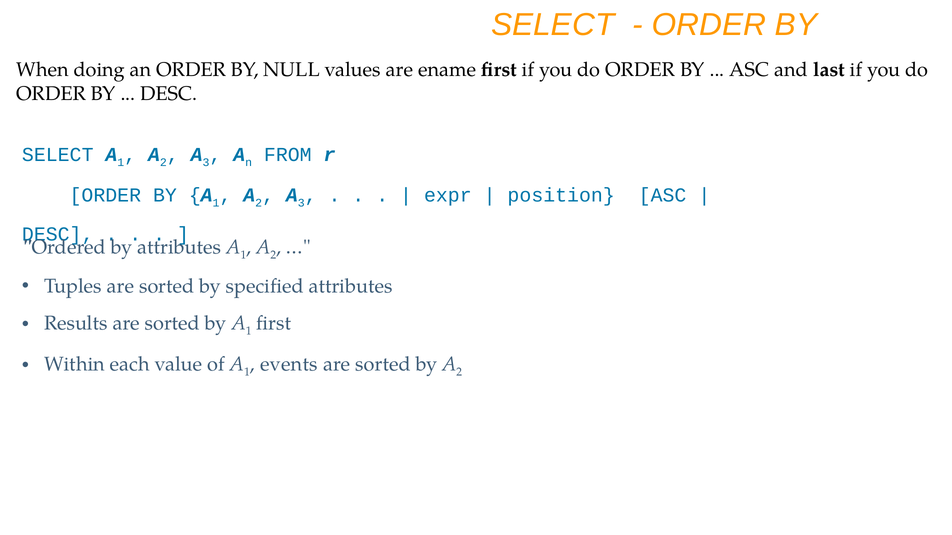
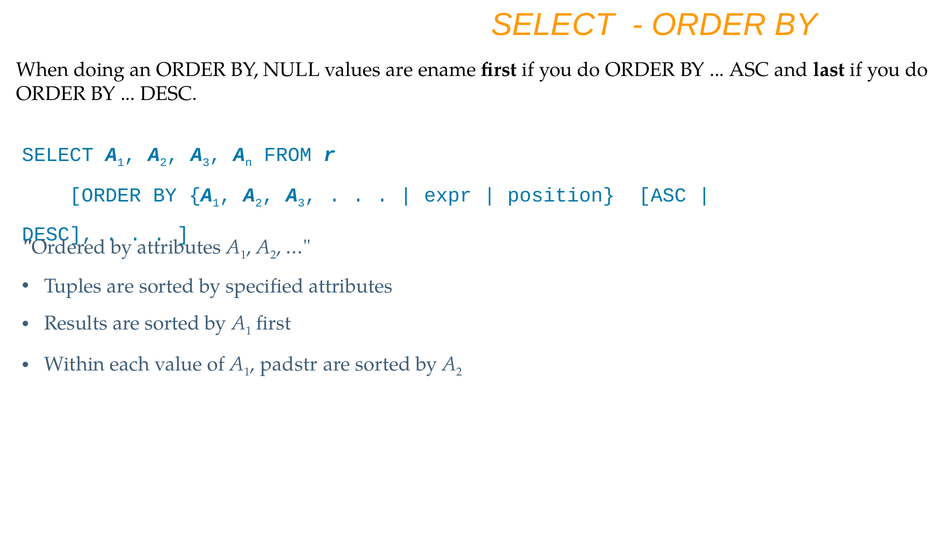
events: events -> padstr
